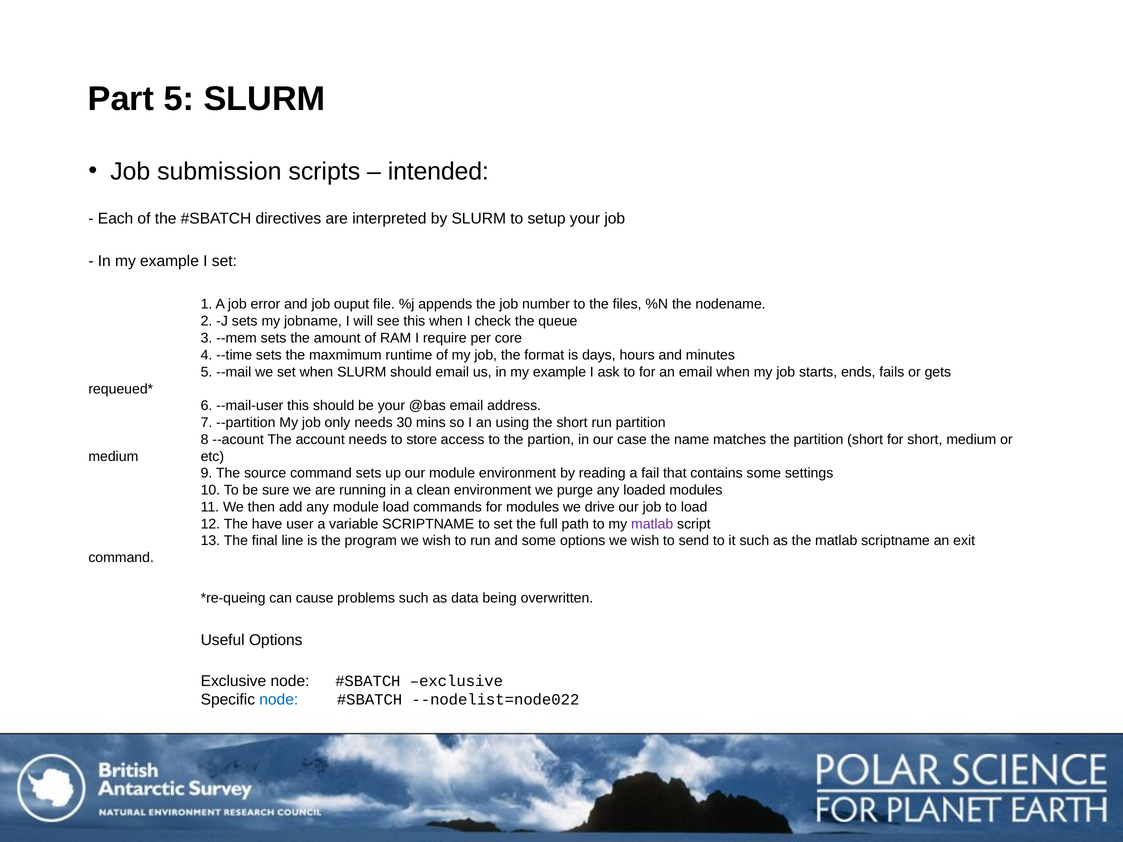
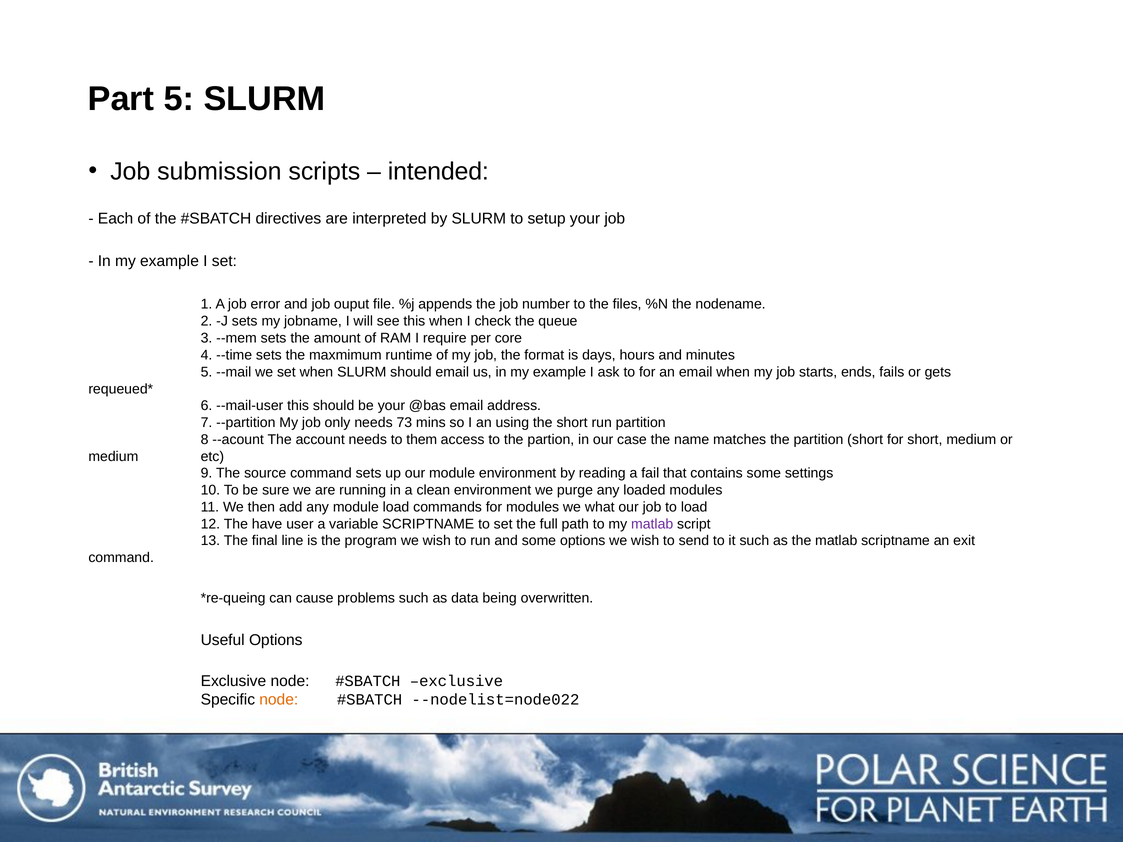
30: 30 -> 73
store: store -> them
drive: drive -> what
node at (279, 700) colour: blue -> orange
